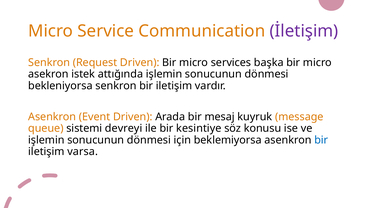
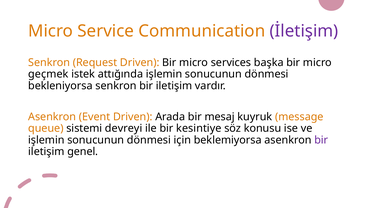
asekron: asekron -> geçmek
bir at (321, 140) colour: blue -> purple
varsa: varsa -> genel
